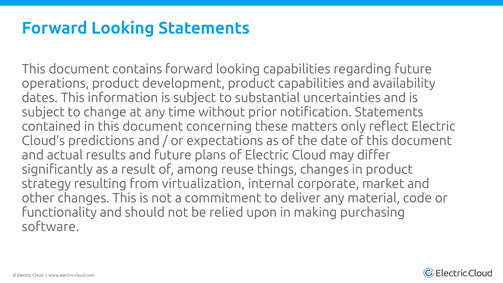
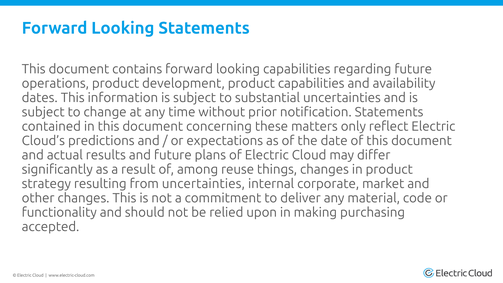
from virtualization: virtualization -> uncertainties
software: software -> accepted
